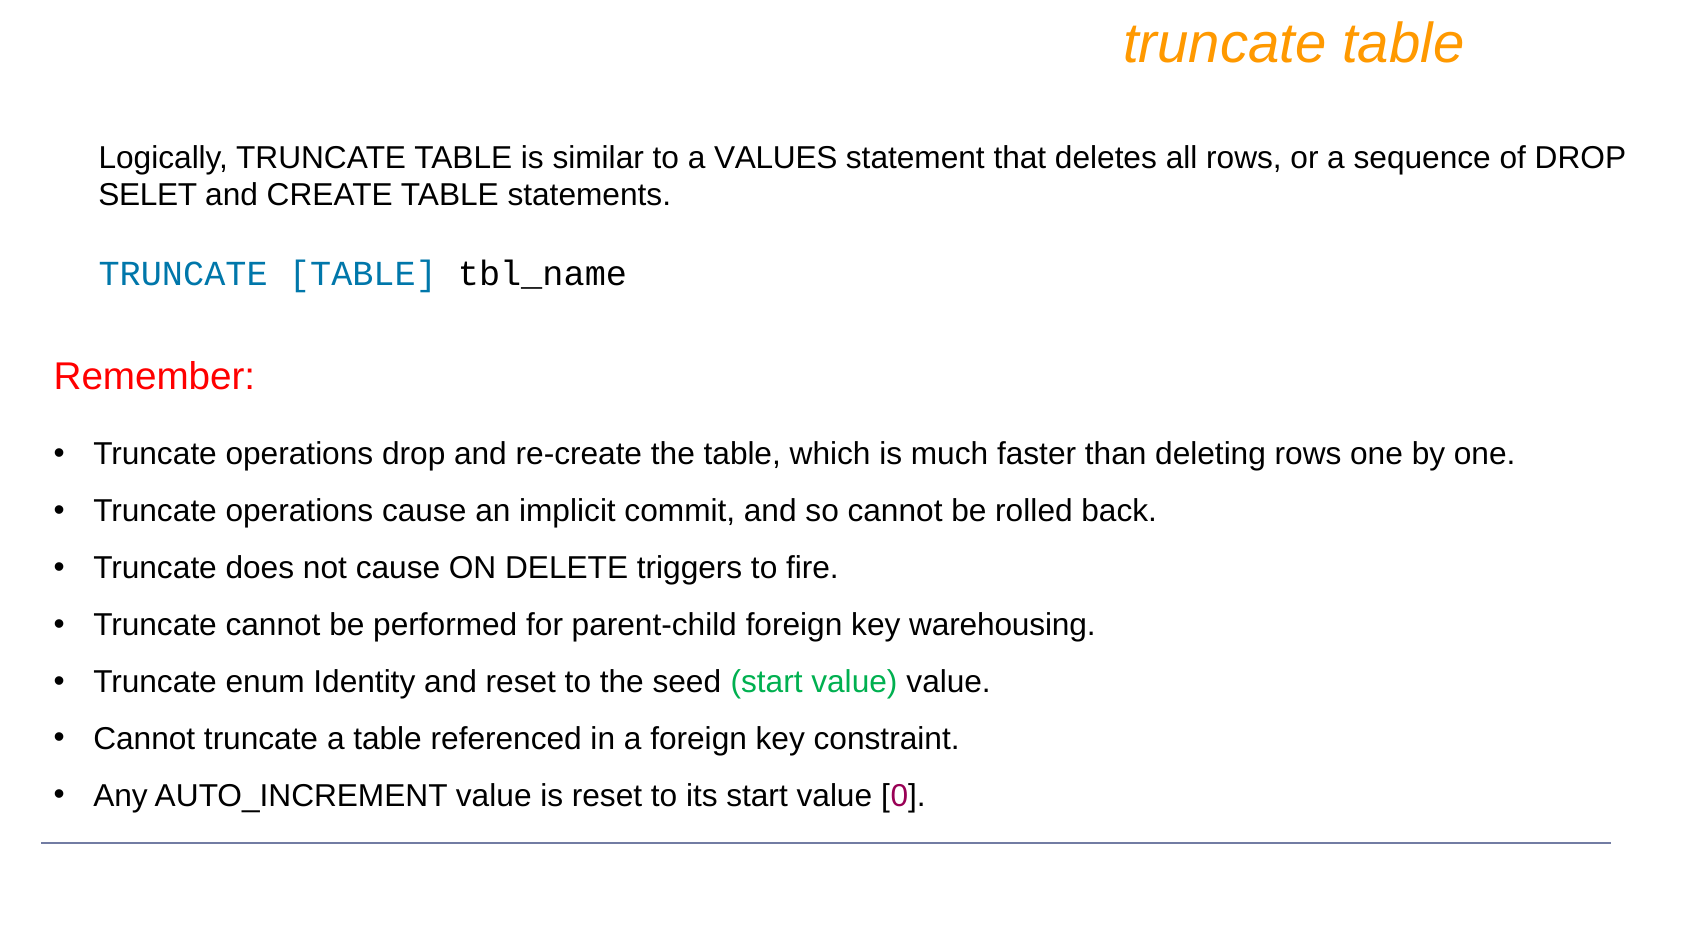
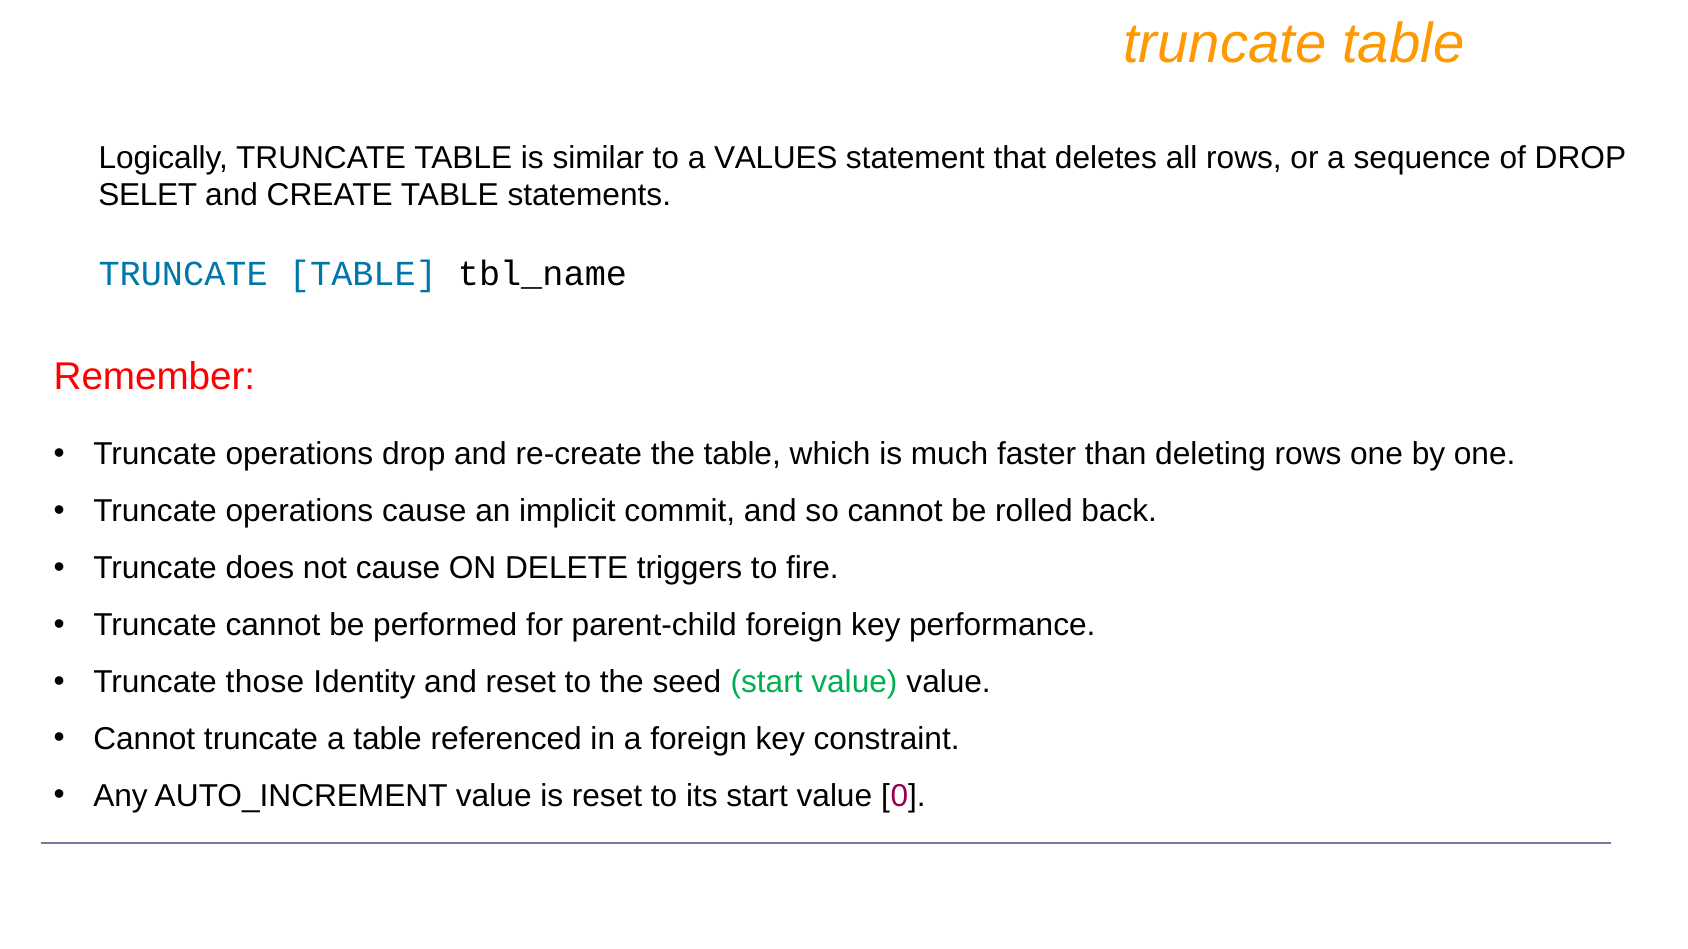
warehousing: warehousing -> performance
enum: enum -> those
